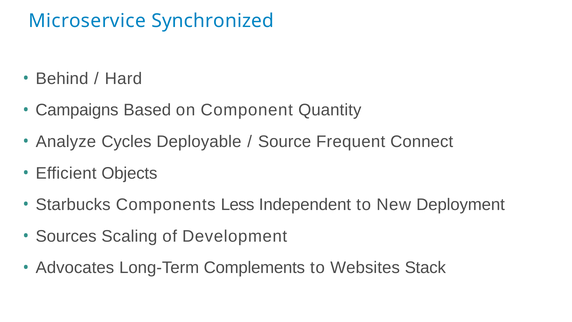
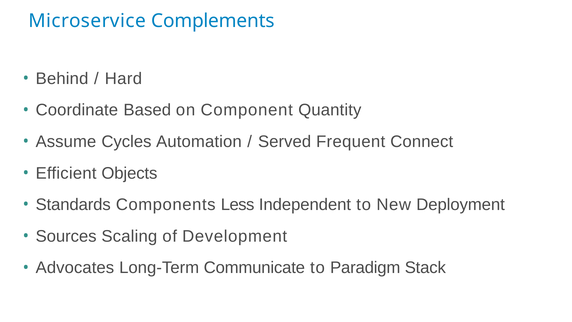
Synchronized: Synchronized -> Complements
Campaigns: Campaigns -> Coordinate
Analyze: Analyze -> Assume
Deployable: Deployable -> Automation
Source: Source -> Served
Starbucks: Starbucks -> Standards
Complements: Complements -> Communicate
Websites: Websites -> Paradigm
